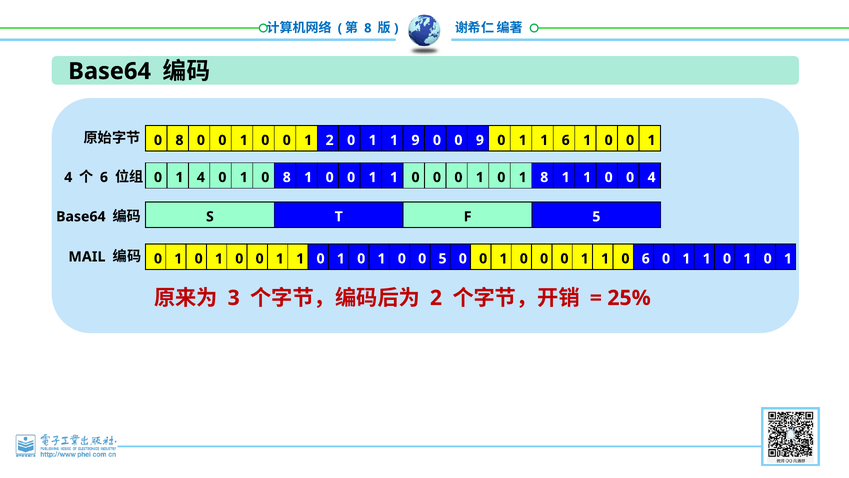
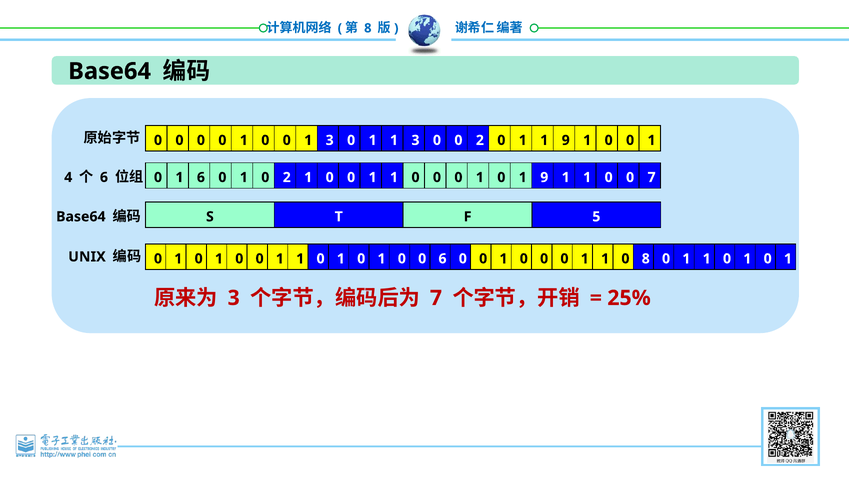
8 at (179, 140): 8 -> 0
0 1 2: 2 -> 3
1 1 9: 9 -> 3
0 0 9: 9 -> 2
1 1 6: 6 -> 9
4 at (201, 177): 4 -> 6
1 0 8: 8 -> 2
0 1 8: 8 -> 9
0 4: 4 -> 7
MAIL: MAIL -> UNIX
0 5: 5 -> 6
0 6: 6 -> 8
2 at (436, 298): 2 -> 7
